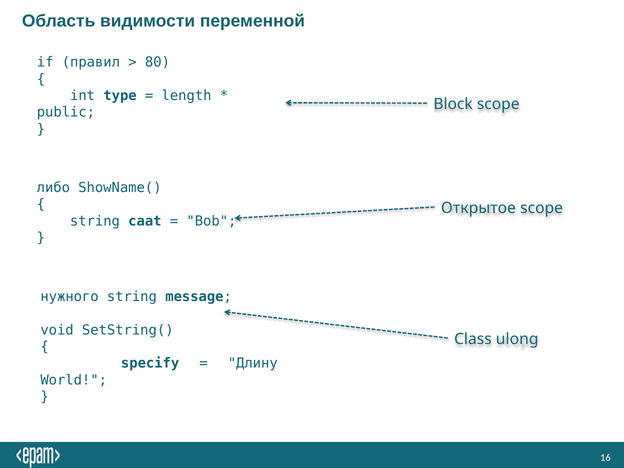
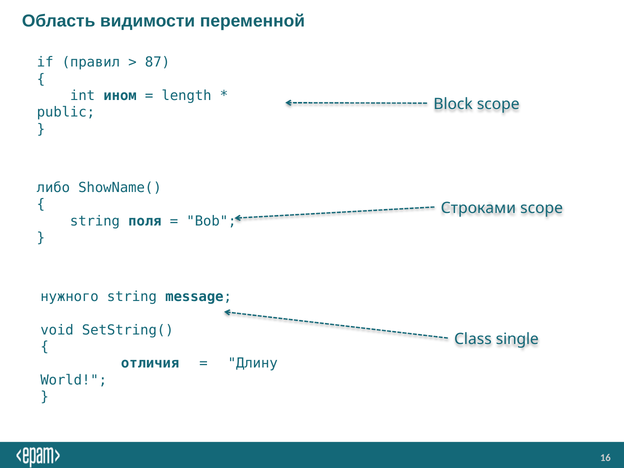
80: 80 -> 87
type: type -> ином
Открытое: Открытое -> Строками
cааt: cааt -> поля
ulong: ulong -> single
specify: specify -> отличия
